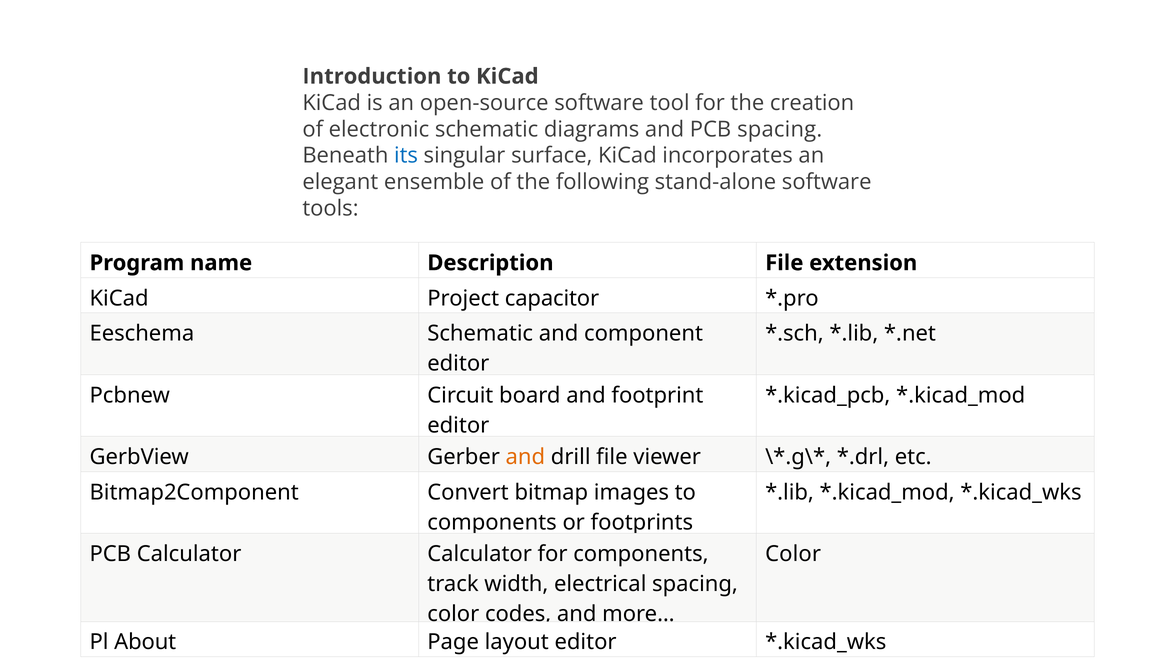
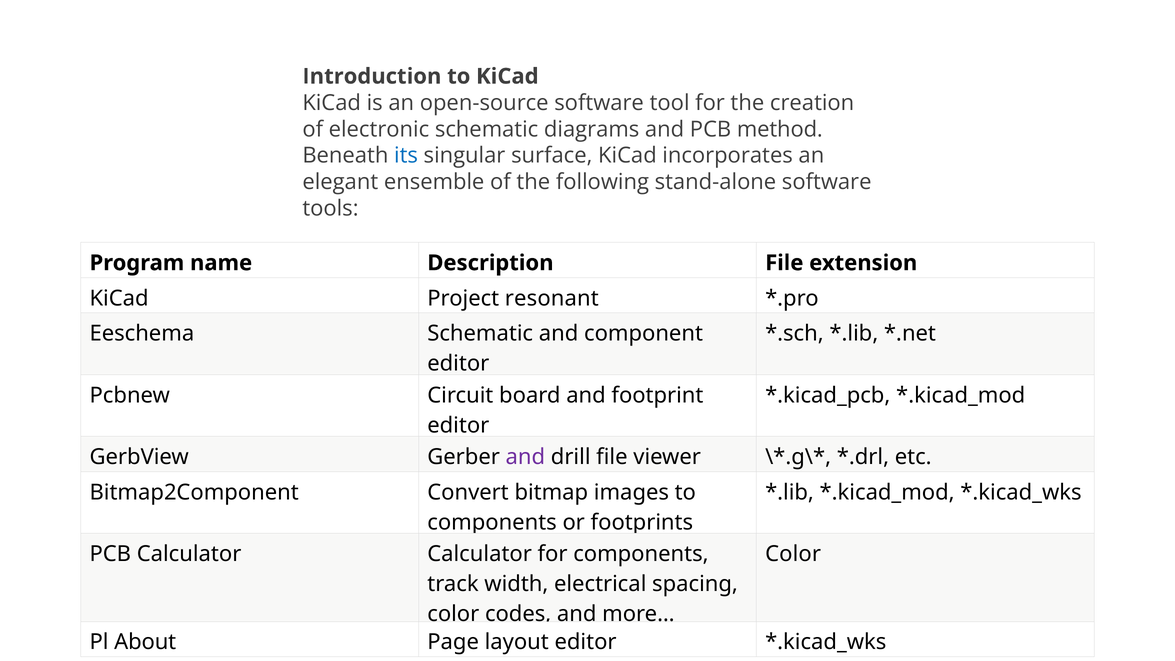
PCB spacing: spacing -> method
capacitor: capacitor -> resonant
and at (525, 457) colour: orange -> purple
